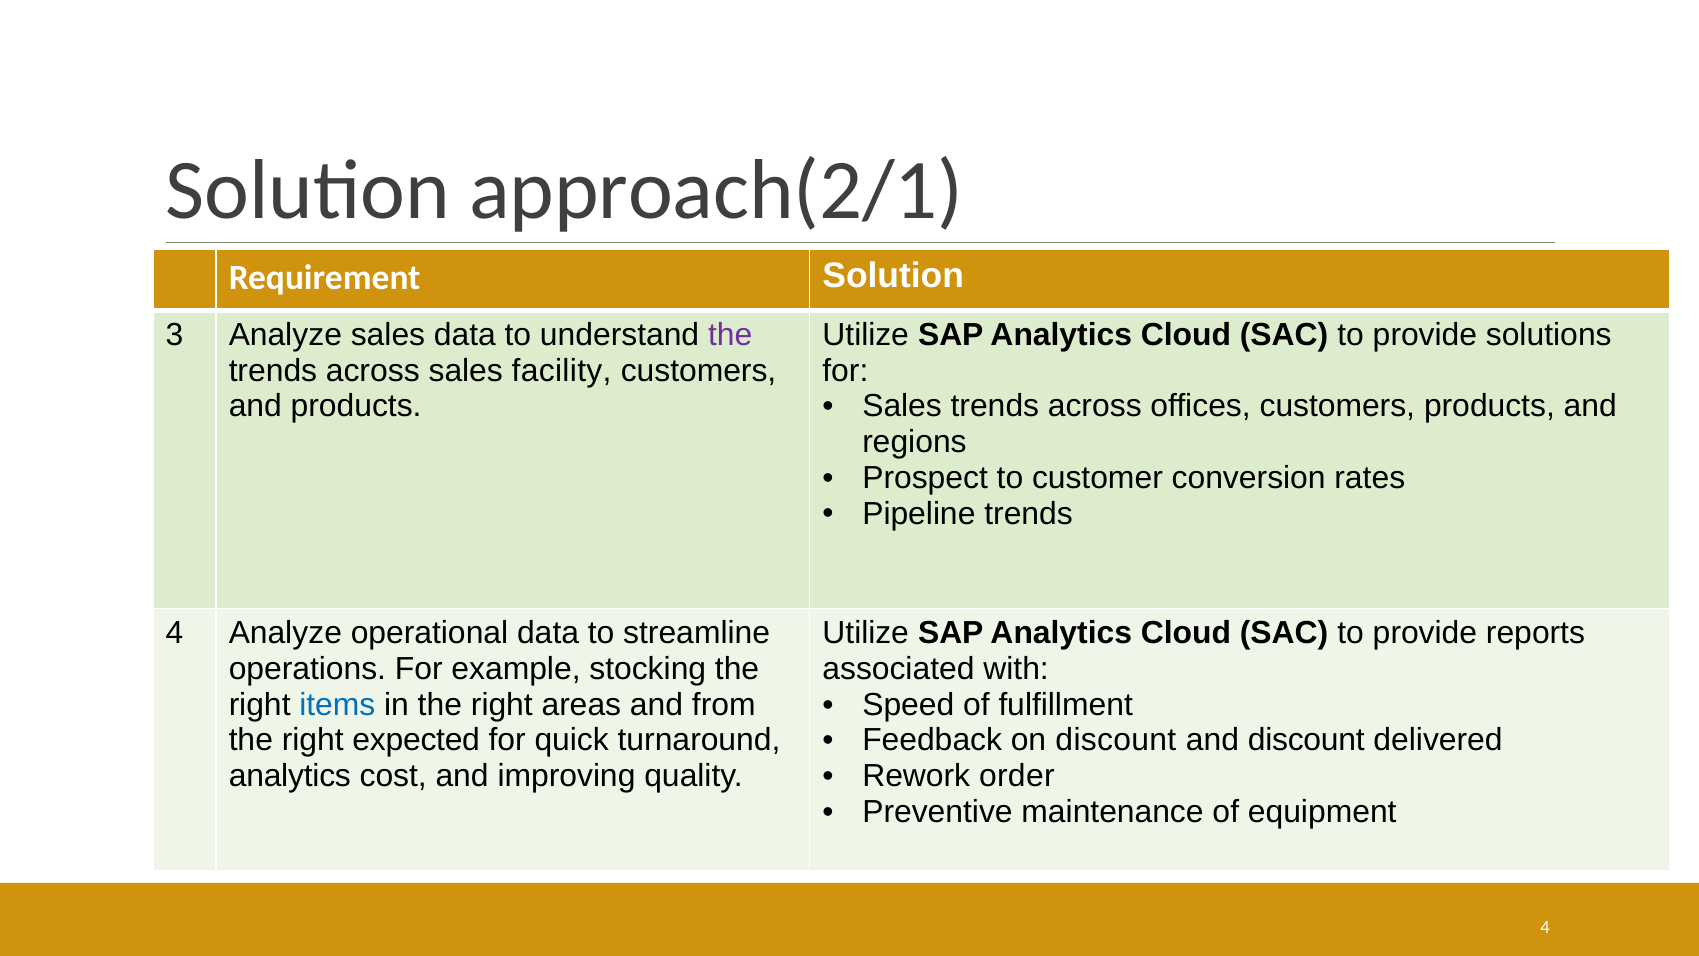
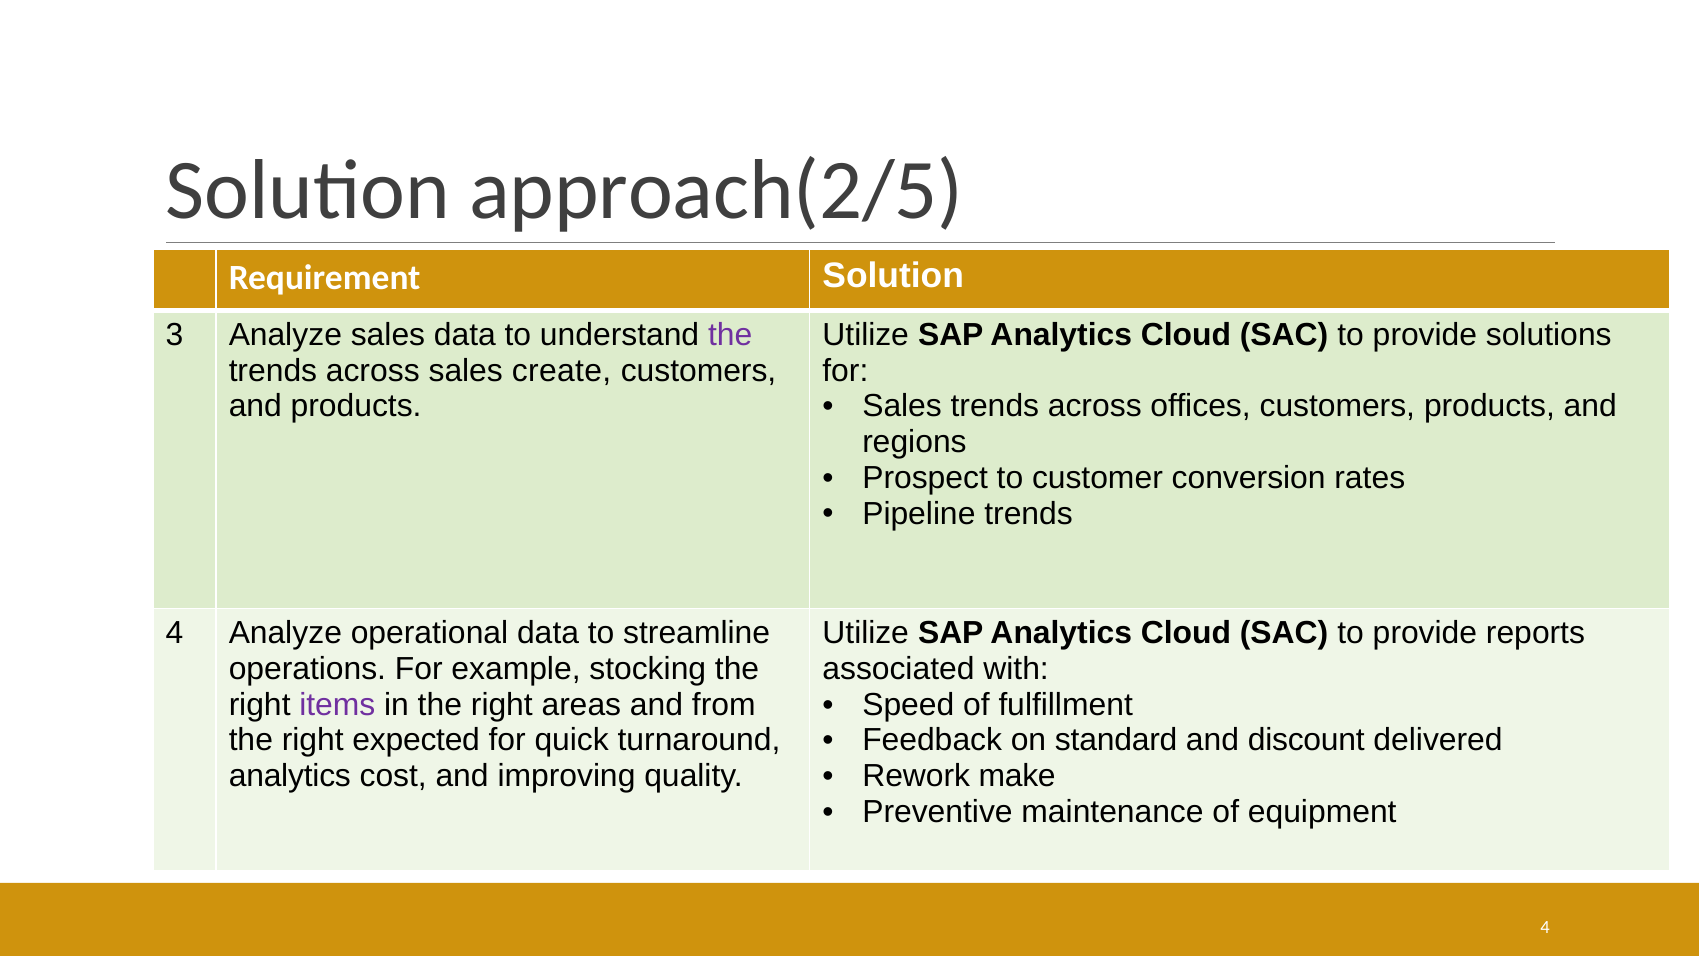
approach(2/1: approach(2/1 -> approach(2/5
facility: facility -> create
items colour: blue -> purple
on discount: discount -> standard
order: order -> make
